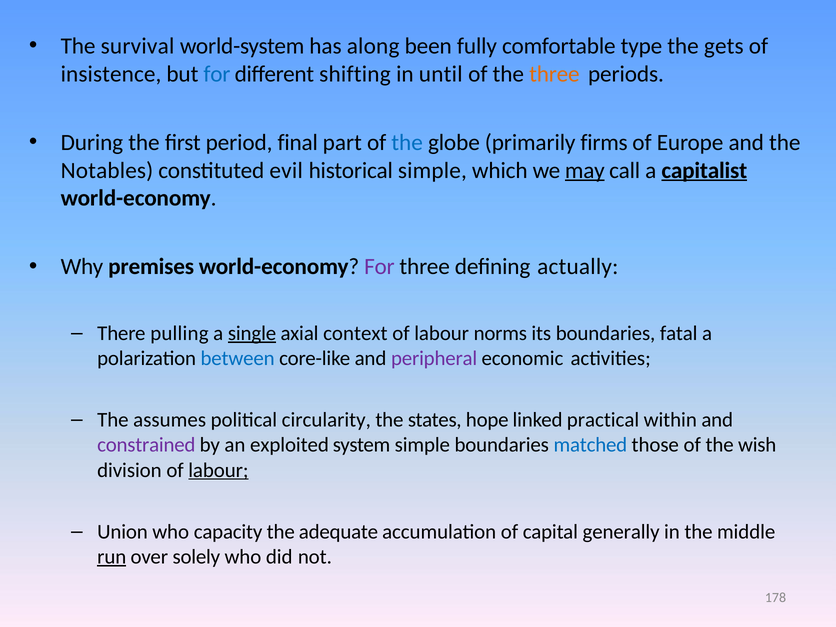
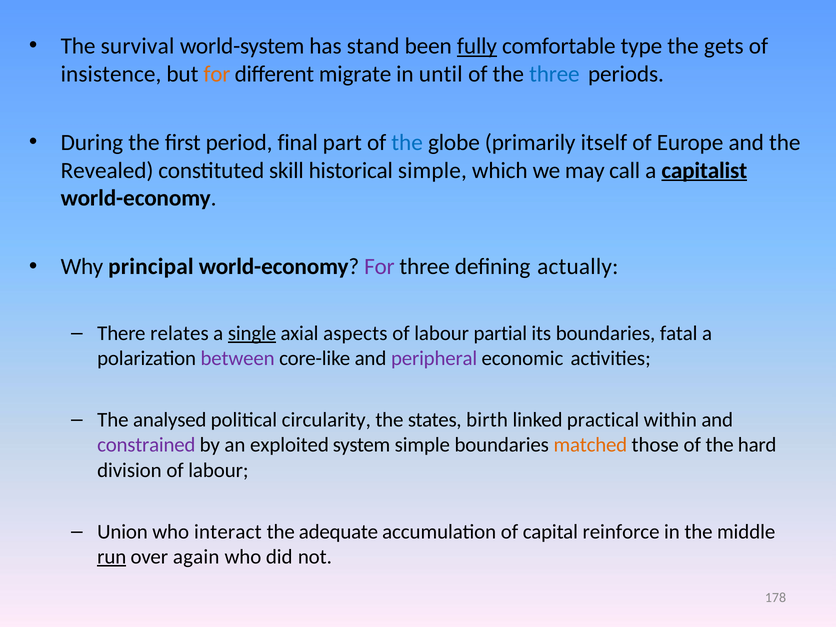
along: along -> stand
fully underline: none -> present
for at (217, 74) colour: blue -> orange
shifting: shifting -> migrate
three at (554, 74) colour: orange -> blue
firms: firms -> itself
Notables: Notables -> Revealed
evil: evil -> skill
may underline: present -> none
premises: premises -> principal
pulling: pulling -> relates
context: context -> aspects
norms: norms -> partial
between colour: blue -> purple
assumes: assumes -> analysed
hope: hope -> birth
matched colour: blue -> orange
wish: wish -> hard
labour at (218, 470) underline: present -> none
capacity: capacity -> interact
generally: generally -> reinforce
solely: solely -> again
